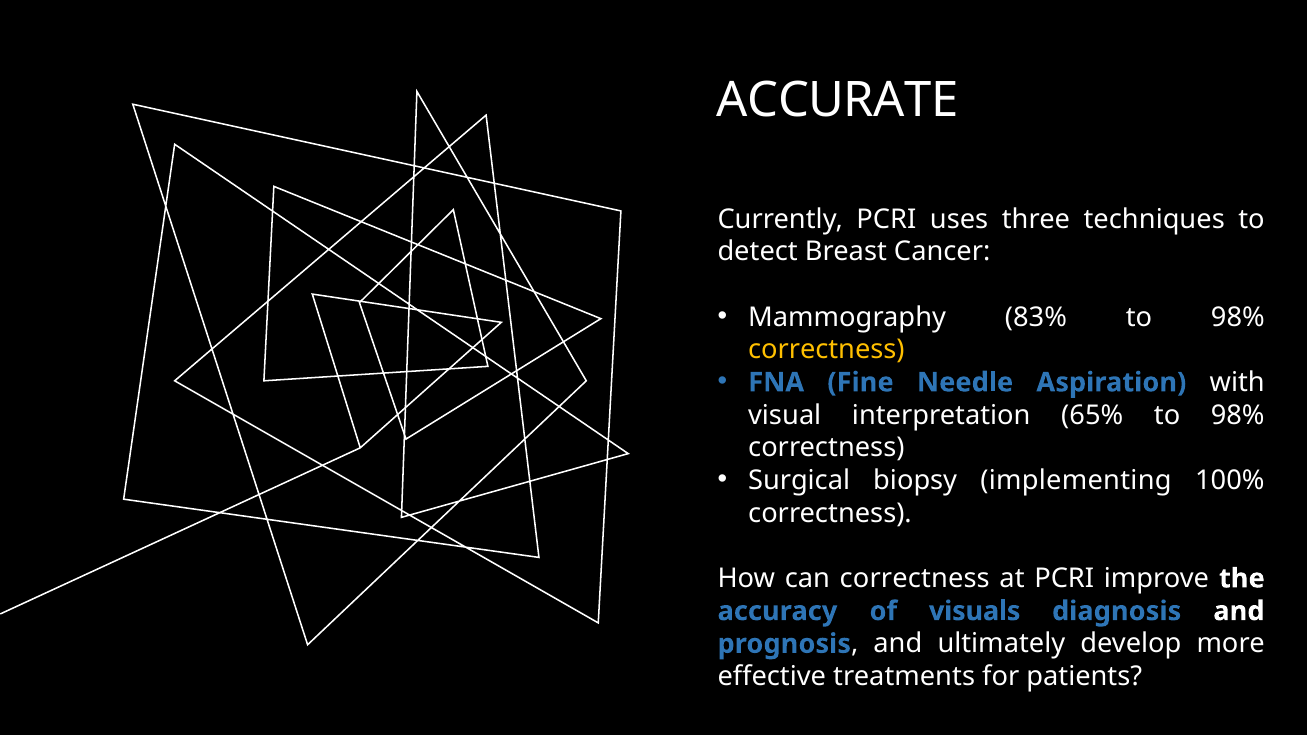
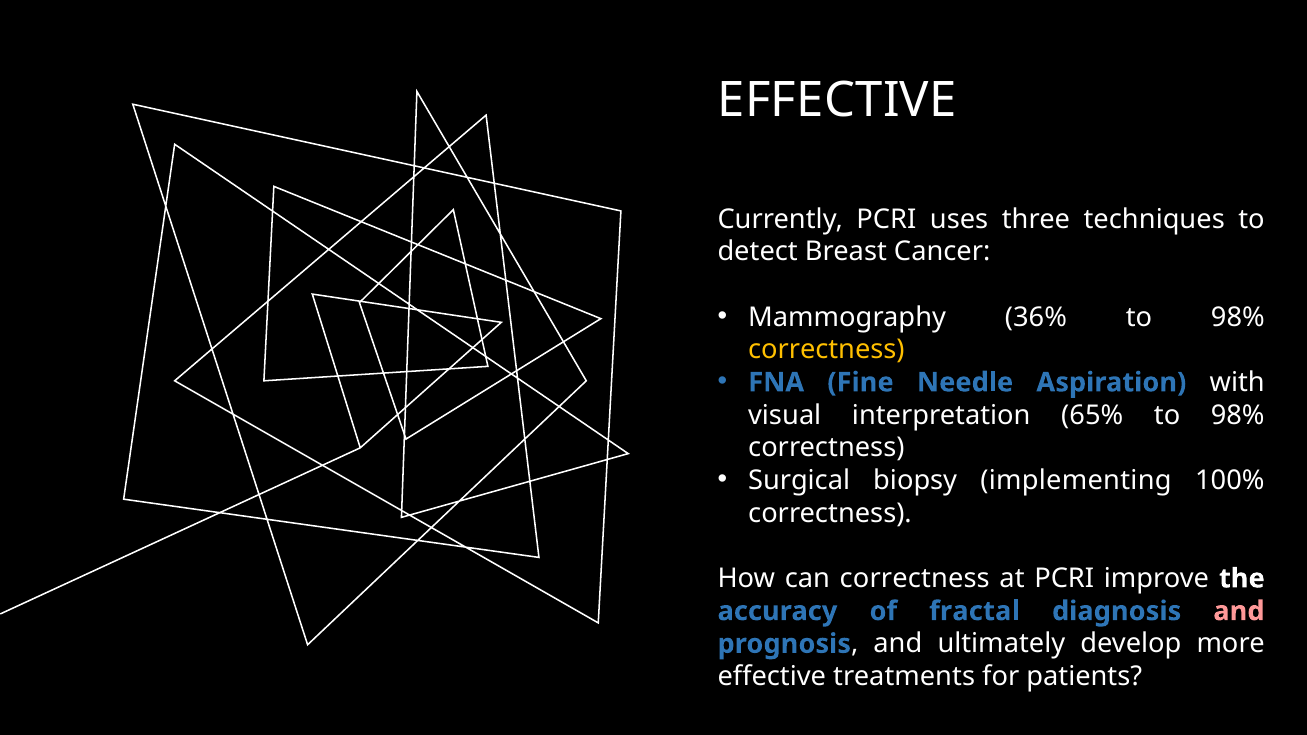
ACCURATE at (838, 100): ACCURATE -> EFFECTIVE
83%: 83% -> 36%
visuals: visuals -> fractal
and at (1239, 611) colour: white -> pink
